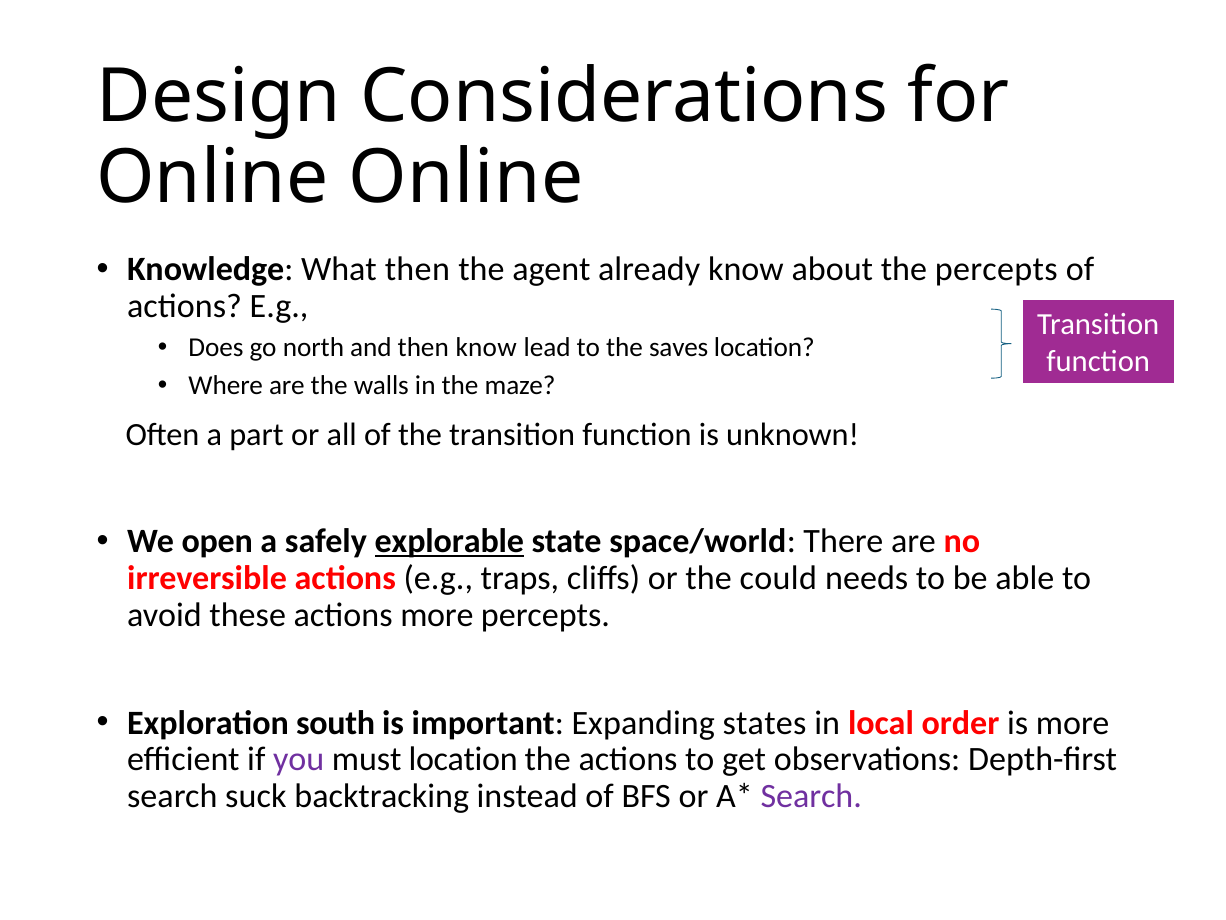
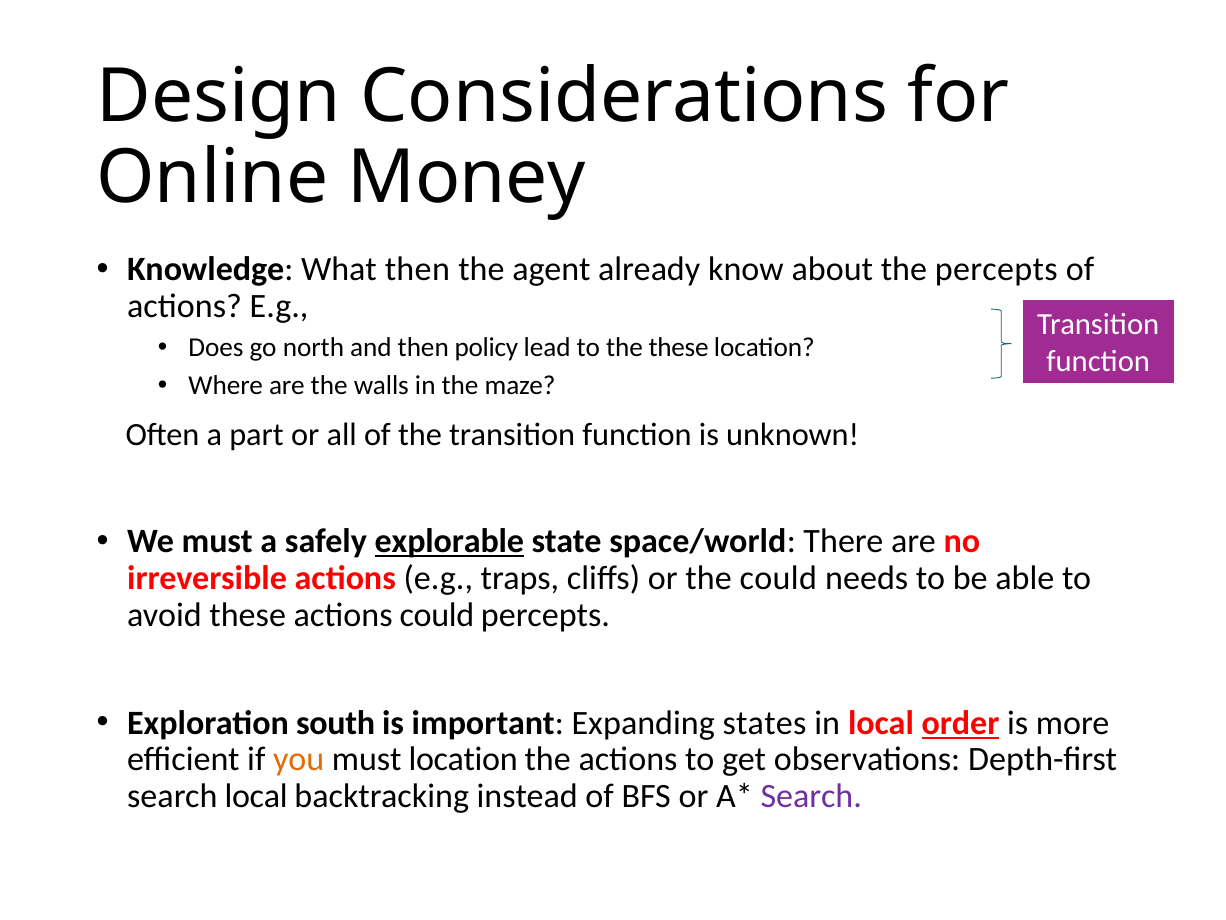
Online Online: Online -> Money
then know: know -> policy
the saves: saves -> these
We open: open -> must
actions more: more -> could
order underline: none -> present
you colour: purple -> orange
search suck: suck -> local
